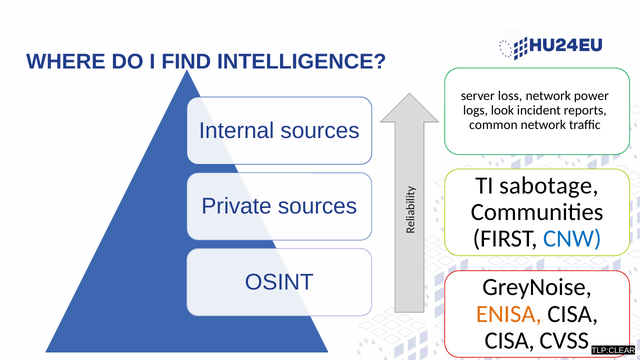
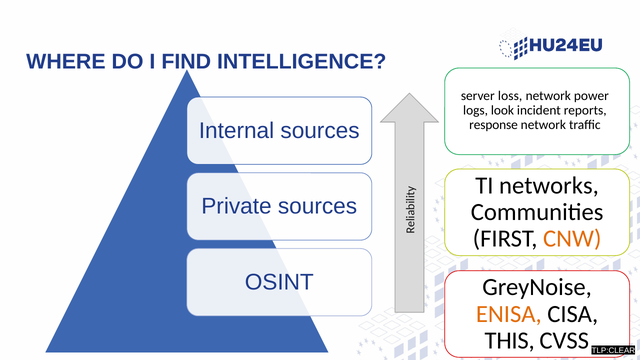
common: common -> response
sabotage: sabotage -> networks
CNW colour: blue -> orange
CISA at (510, 341): CISA -> THIS
